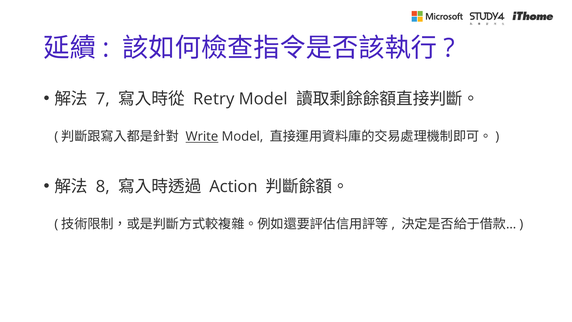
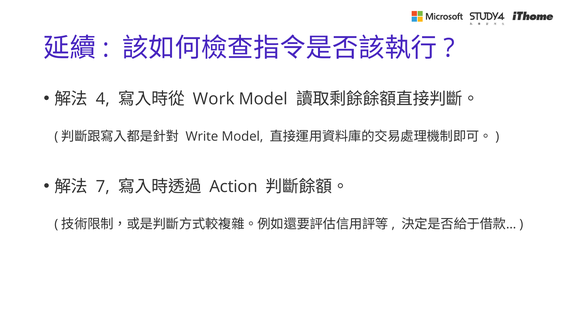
7: 7 -> 4
Retry: Retry -> Work
Write underline: present -> none
8: 8 -> 7
